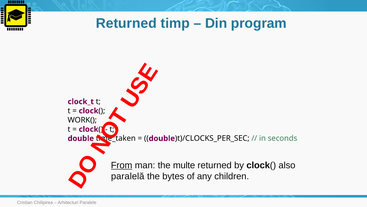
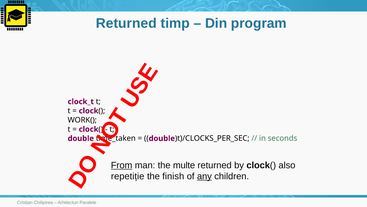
paralelă: paralelă -> repetiție
bytes: bytes -> finish
any underline: none -> present
